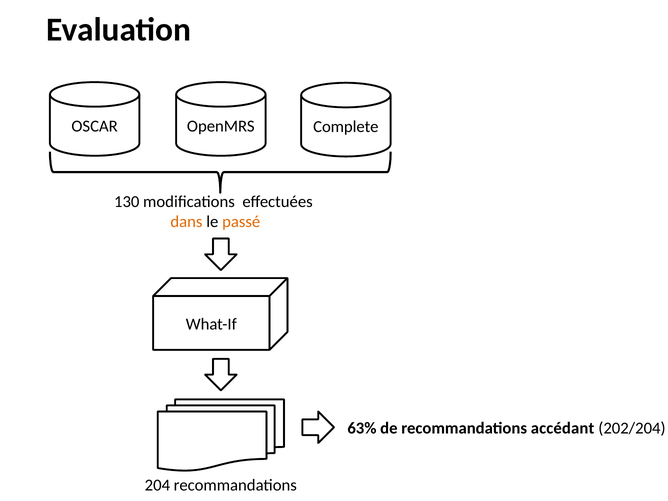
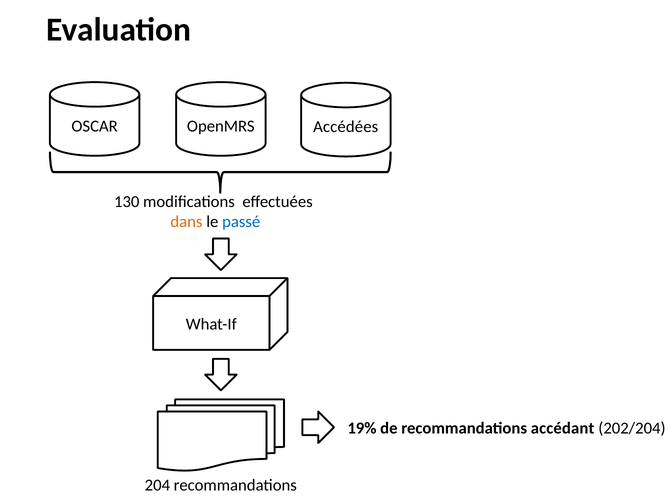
Complete: Complete -> Accédées
passé colour: orange -> blue
63%: 63% -> 19%
